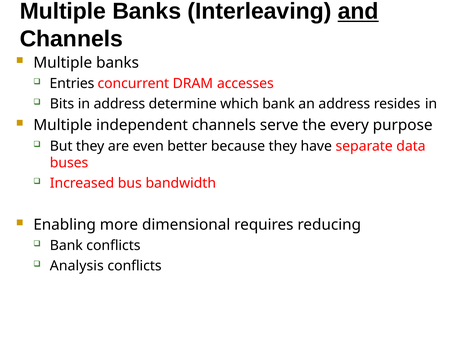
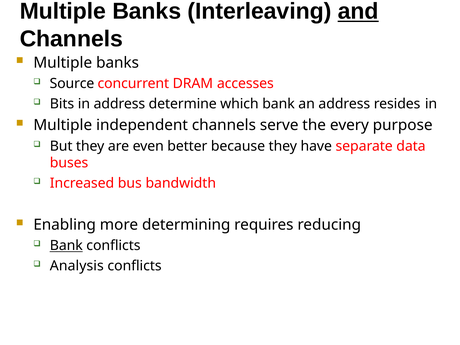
Entries: Entries -> Source
dimensional: dimensional -> determining
Bank at (66, 246) underline: none -> present
